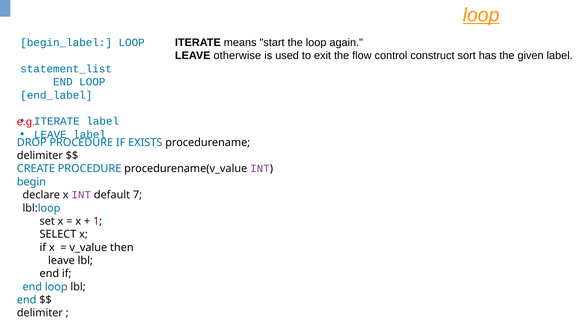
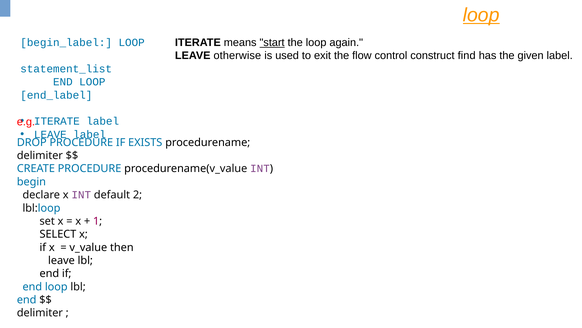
start underline: none -> present
sort: sort -> find
7: 7 -> 2
